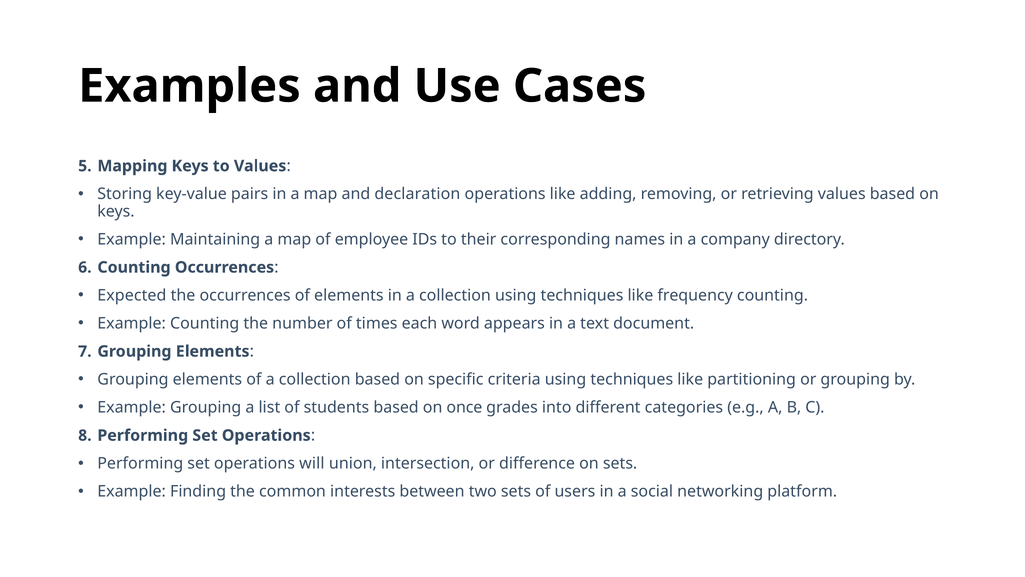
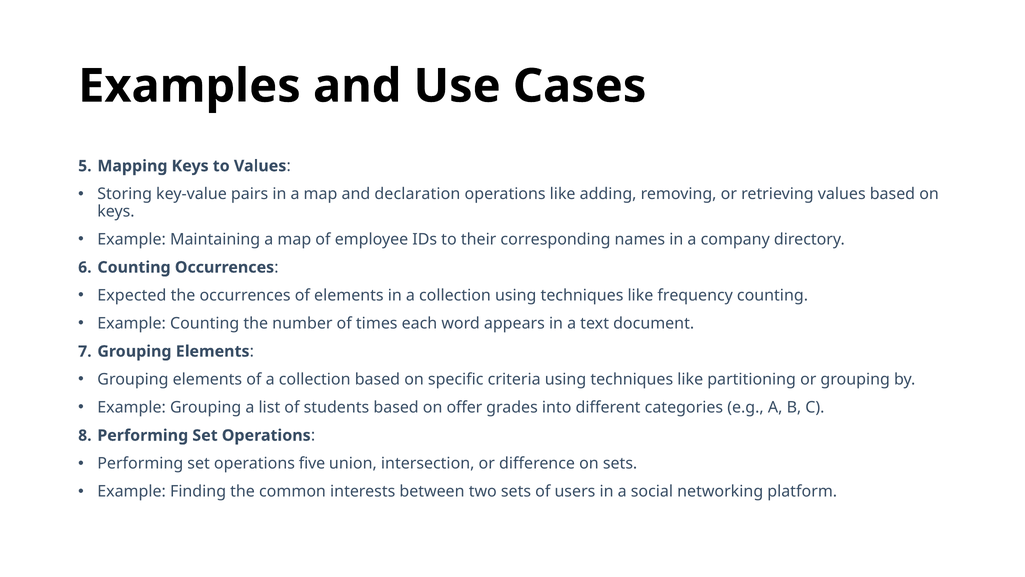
once: once -> offer
will: will -> five
